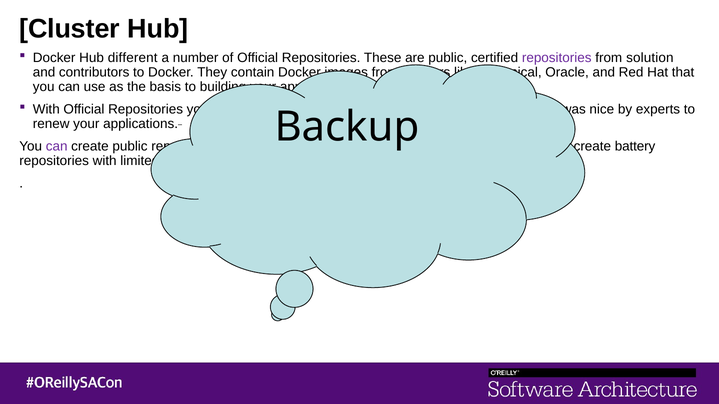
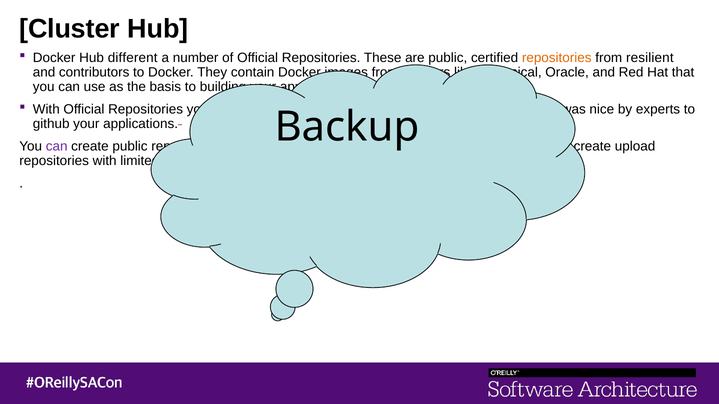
repositories at (557, 58) colour: purple -> orange
solution: solution -> resilient
renew: renew -> github
battery: battery -> upload
